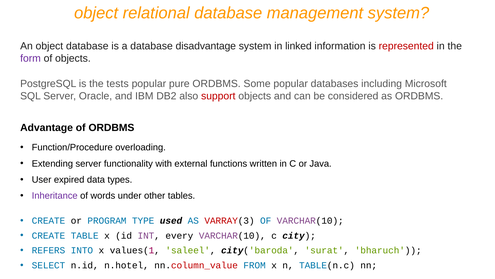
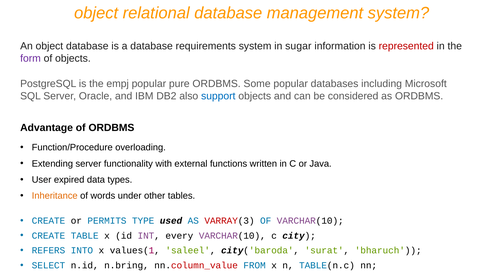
disadvantage: disadvantage -> requirements
linked: linked -> sugar
tests: tests -> empj
support colour: red -> blue
Inheritance colour: purple -> orange
PROGRAM: PROGRAM -> PERMITS
n.hotel: n.hotel -> n.bring
